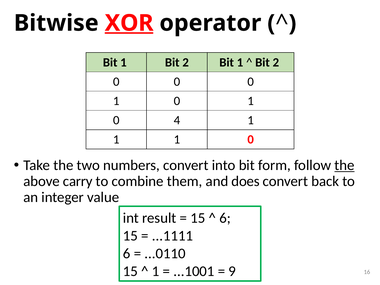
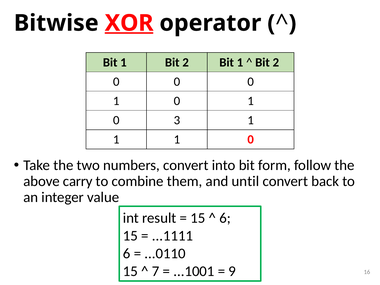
4: 4 -> 3
the at (344, 165) underline: present -> none
does: does -> until
1 at (156, 271): 1 -> 7
